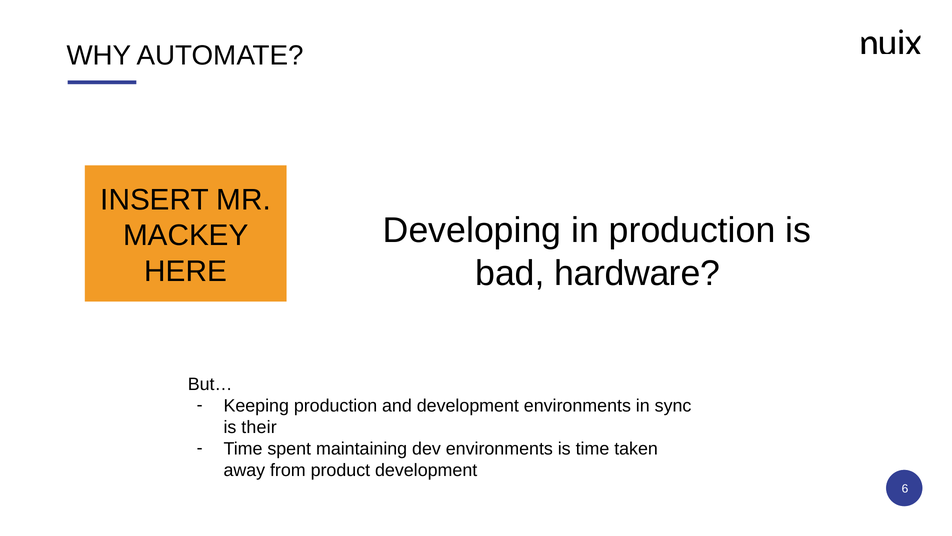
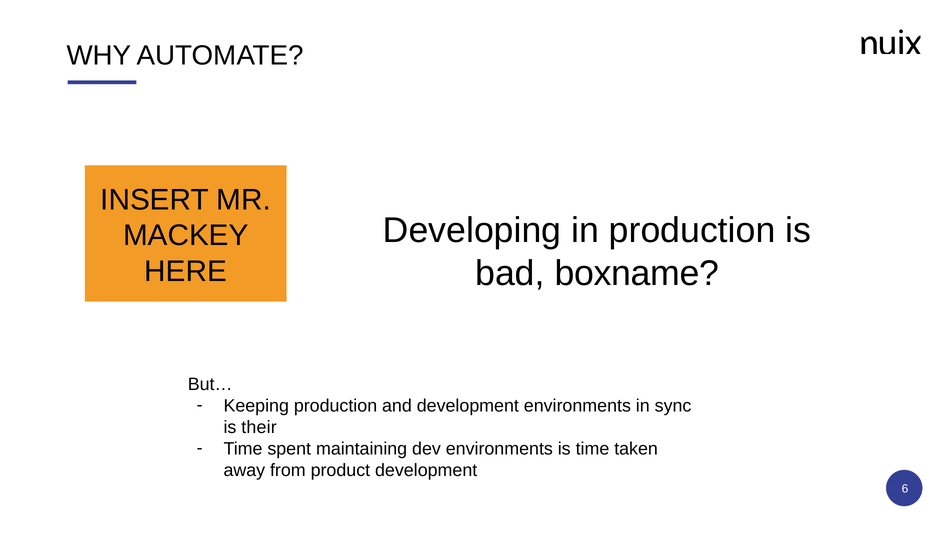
hardware: hardware -> boxname
